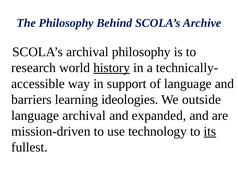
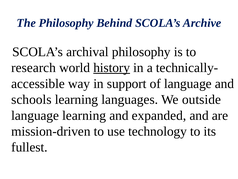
barriers: barriers -> schools
ideologies: ideologies -> languages
language archival: archival -> learning
its underline: present -> none
